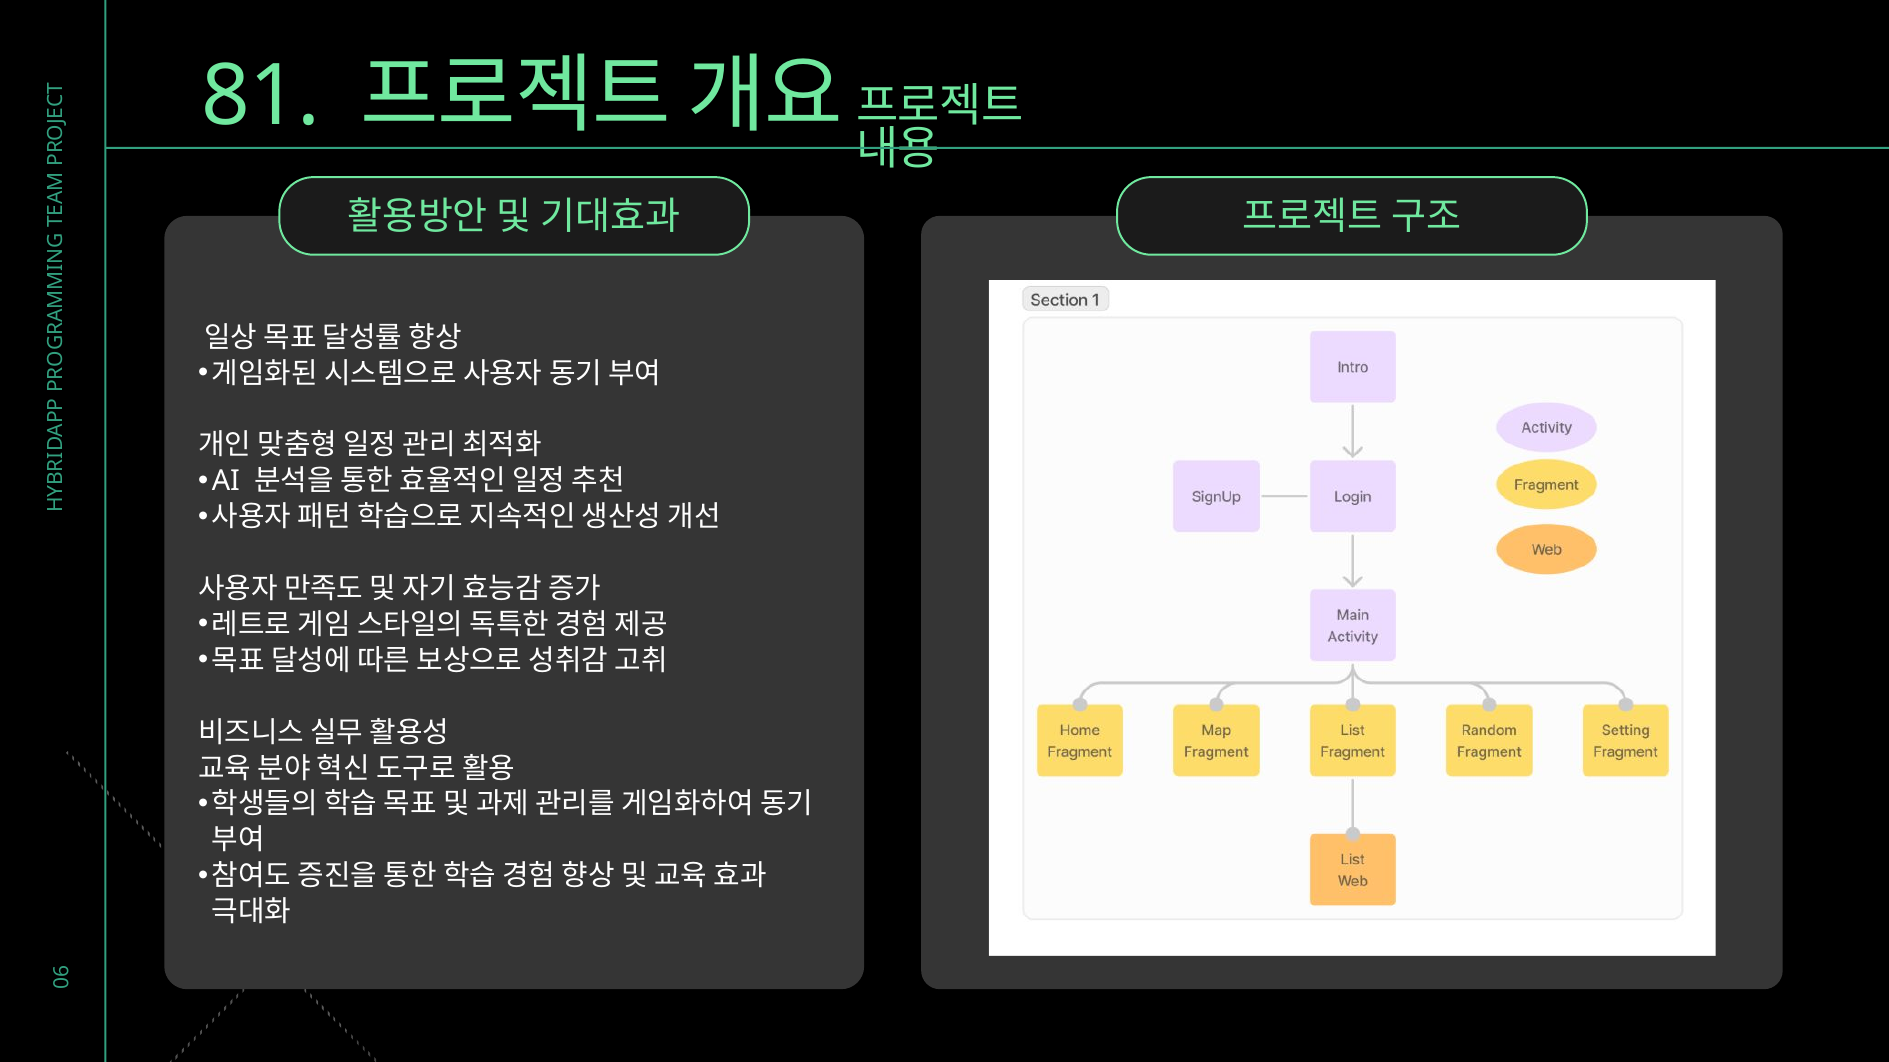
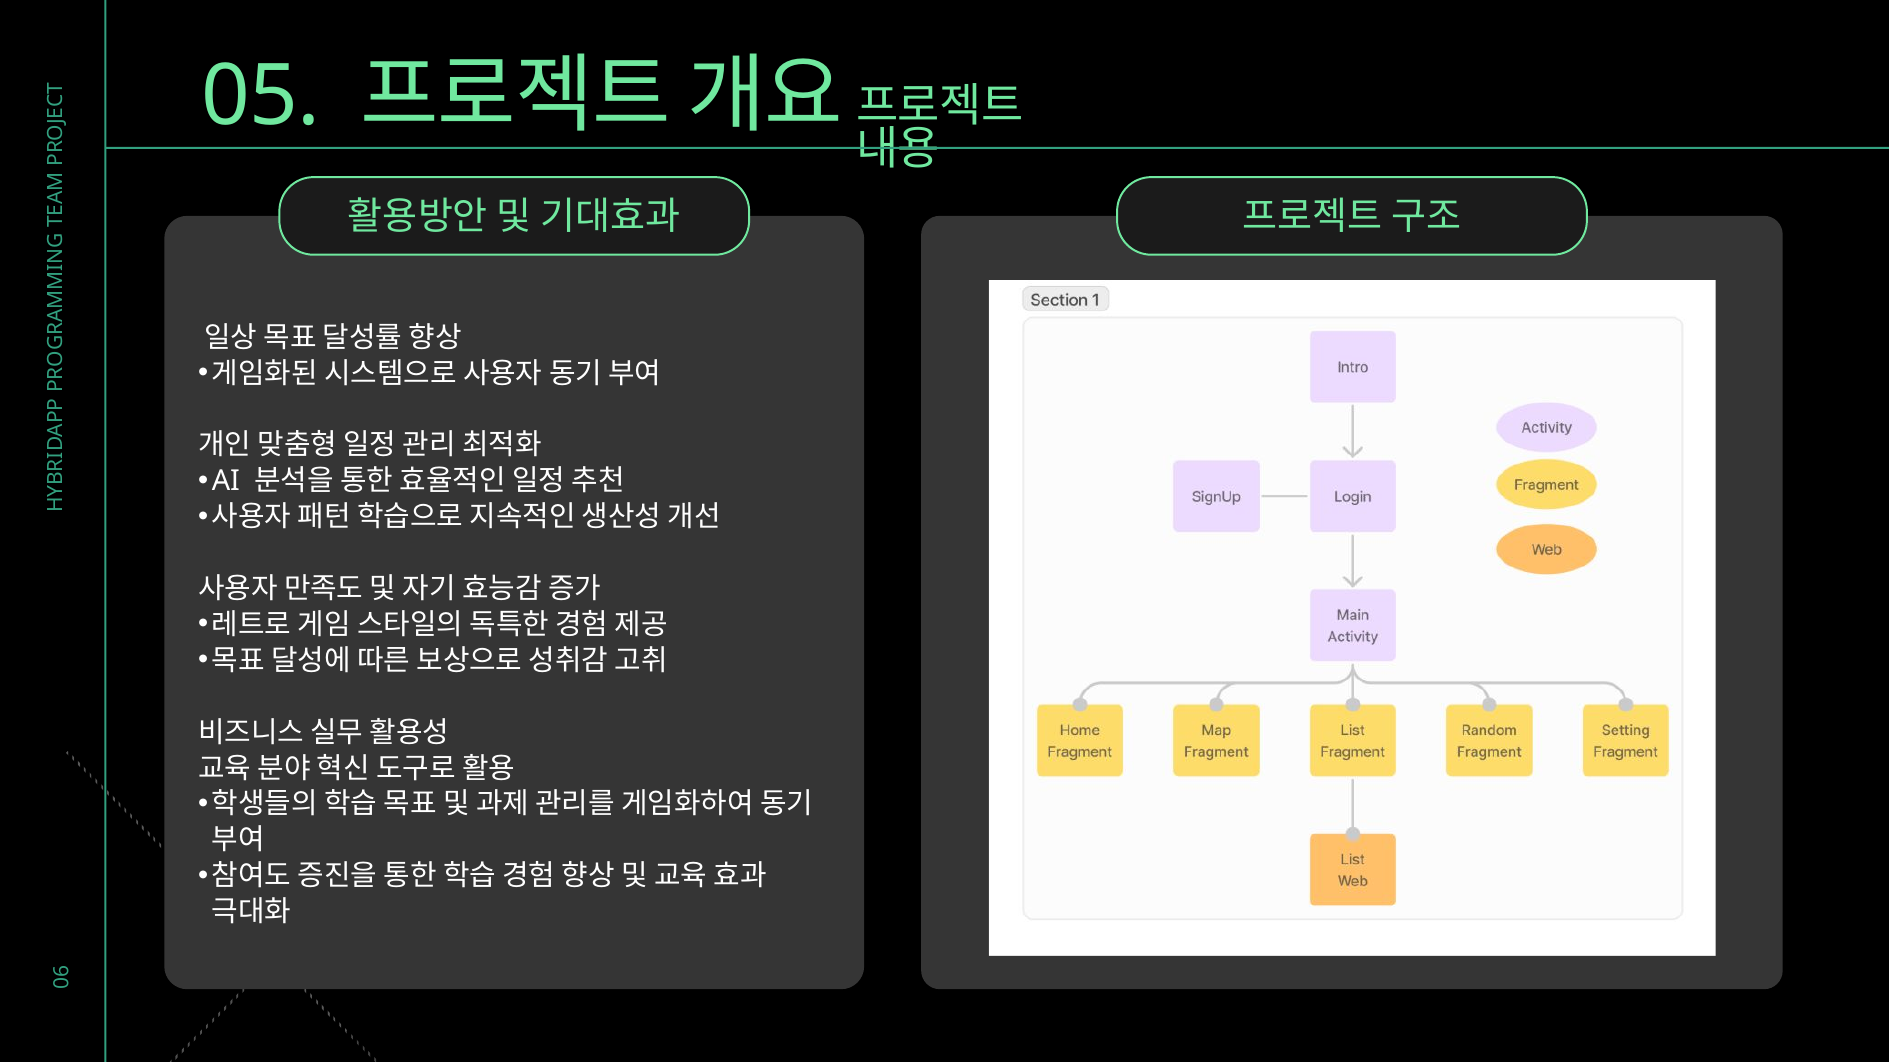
81: 81 -> 05
